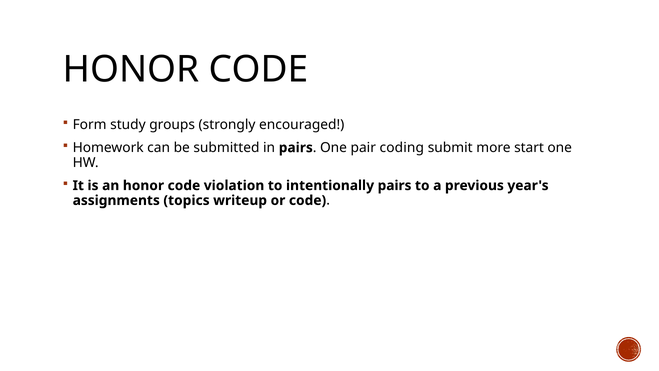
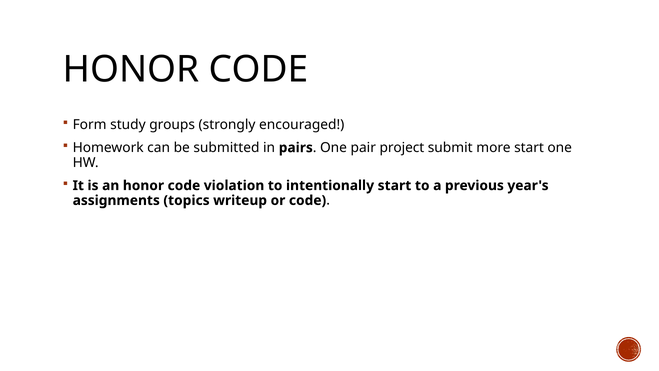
coding: coding -> project
intentionally pairs: pairs -> start
